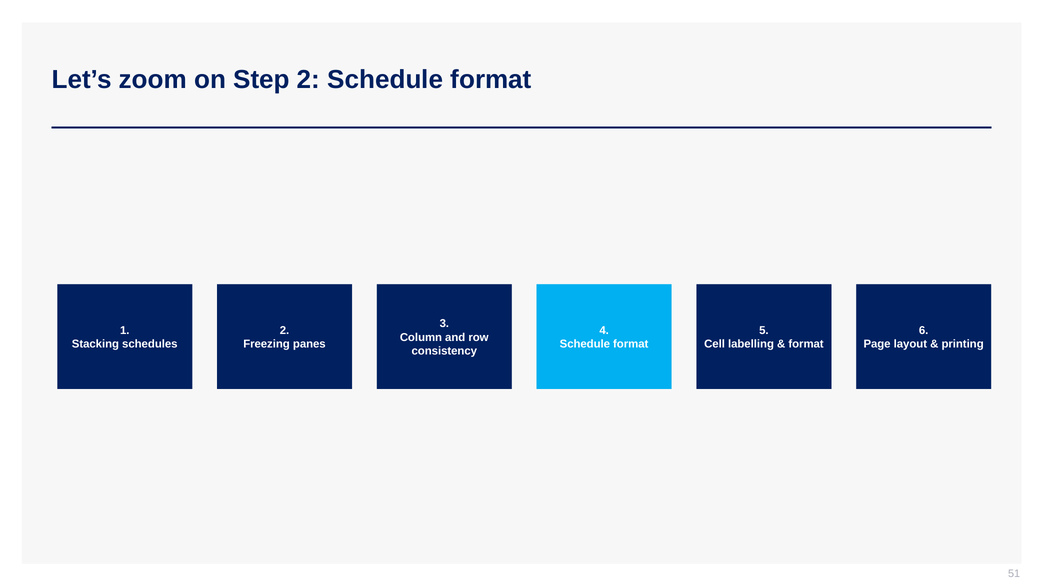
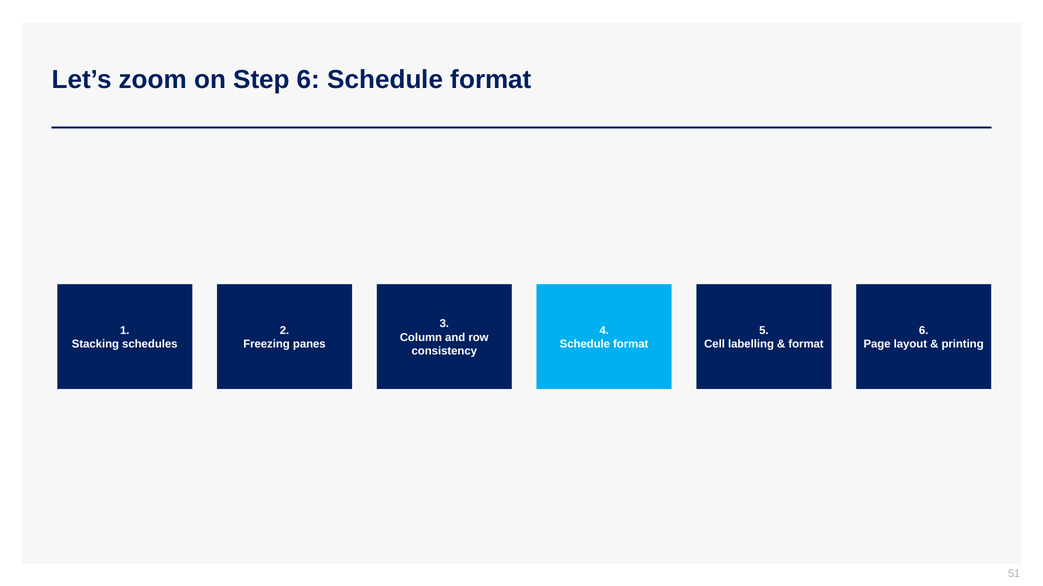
Step 2: 2 -> 6
